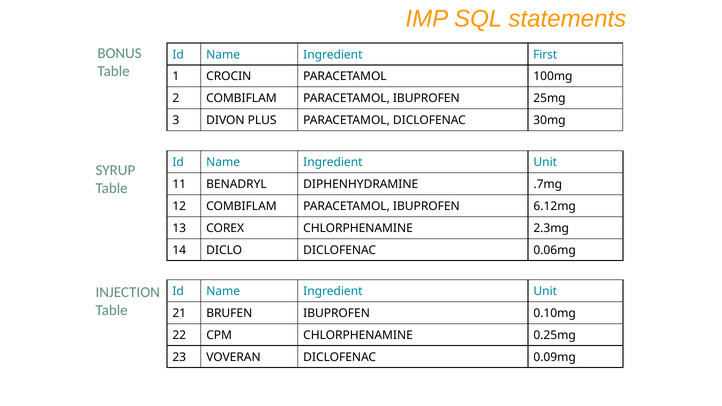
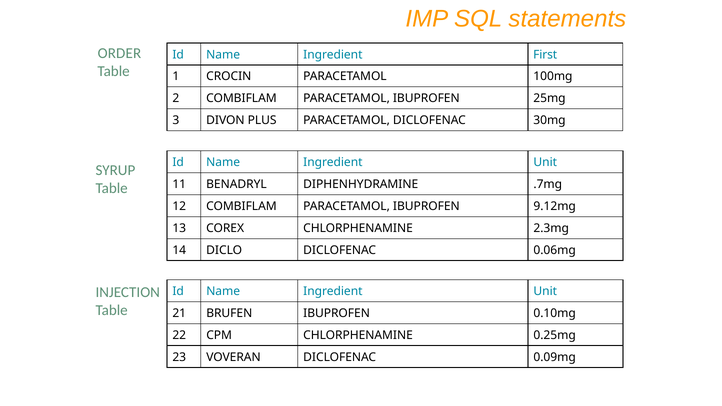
BONUS: BONUS -> ORDER
6.12mg: 6.12mg -> 9.12mg
